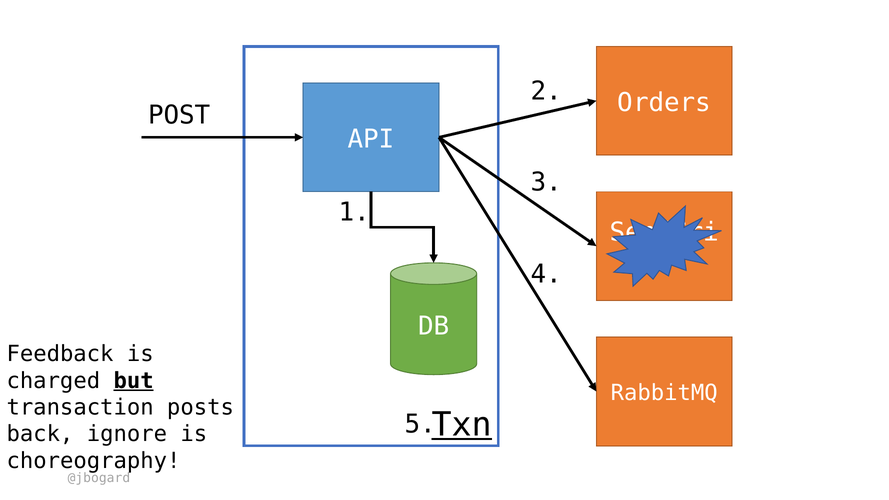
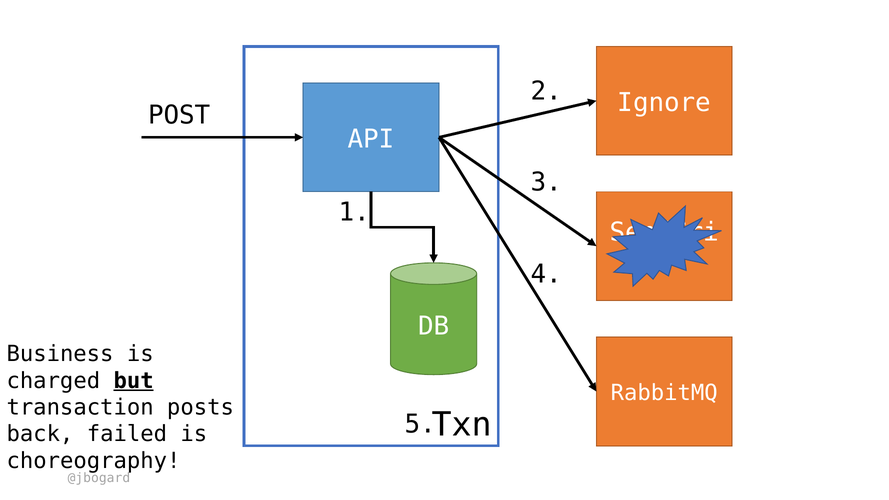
Orders: Orders -> Ignore
Feedback: Feedback -> Business
Txn underline: present -> none
ignore: ignore -> failed
